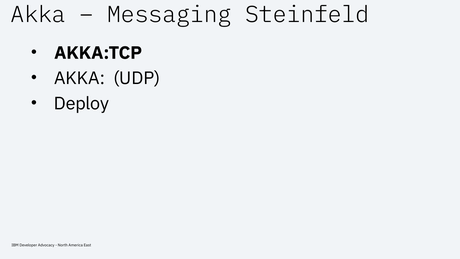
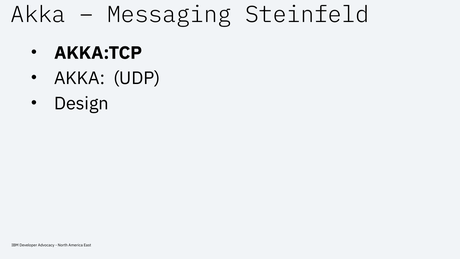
Deploy: Deploy -> Design
